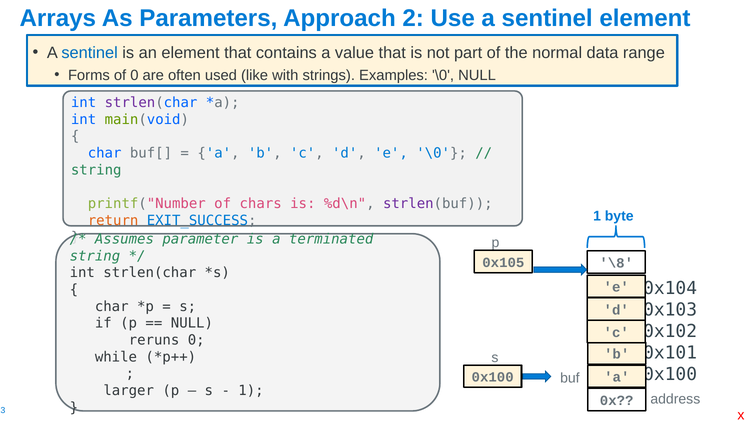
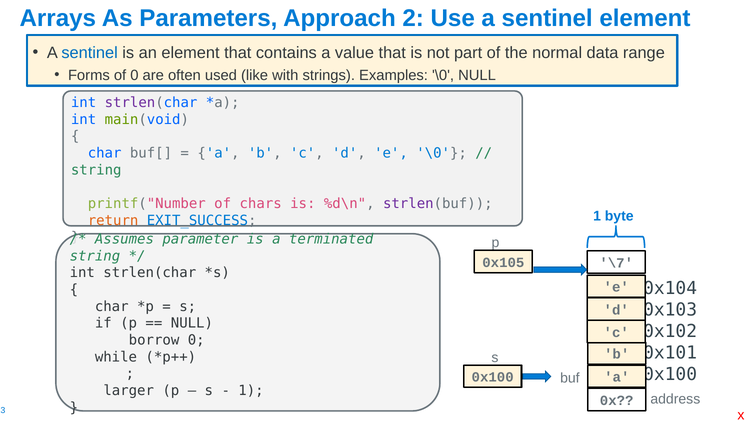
\8: \8 -> \7
reruns: reruns -> borrow
